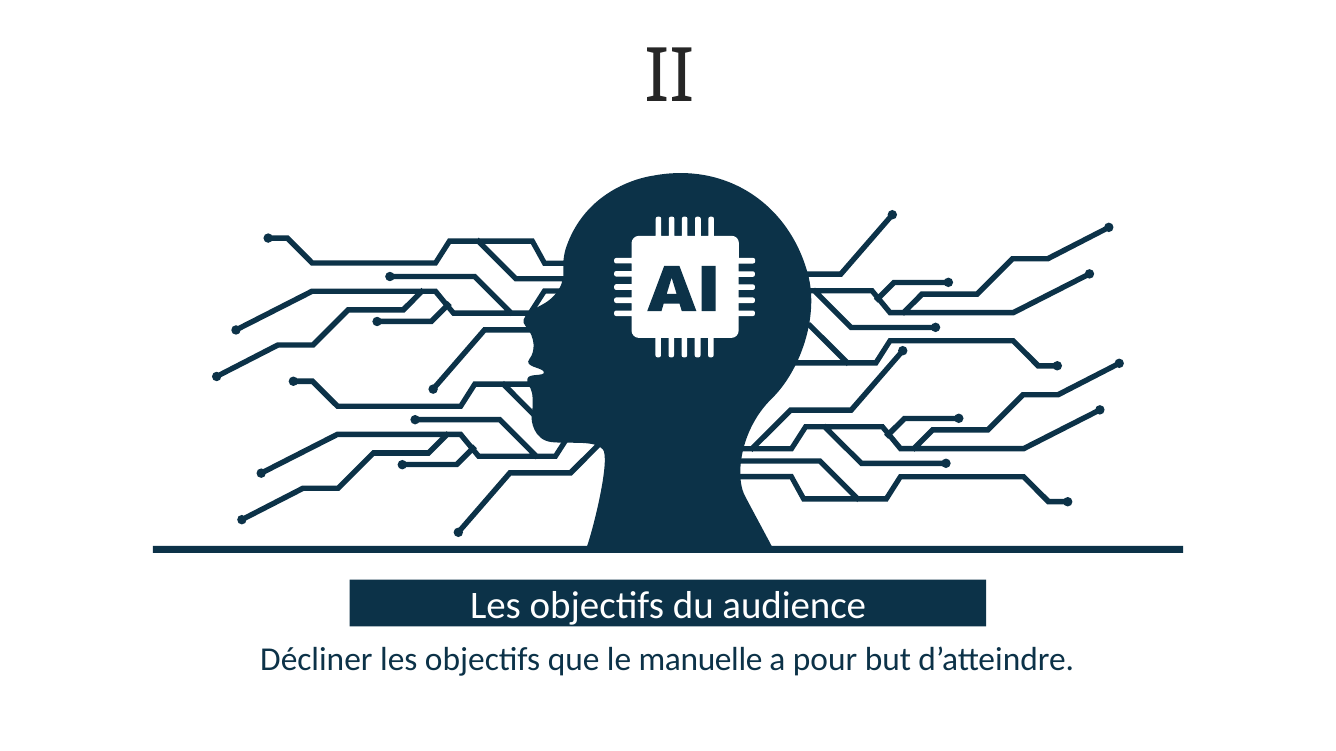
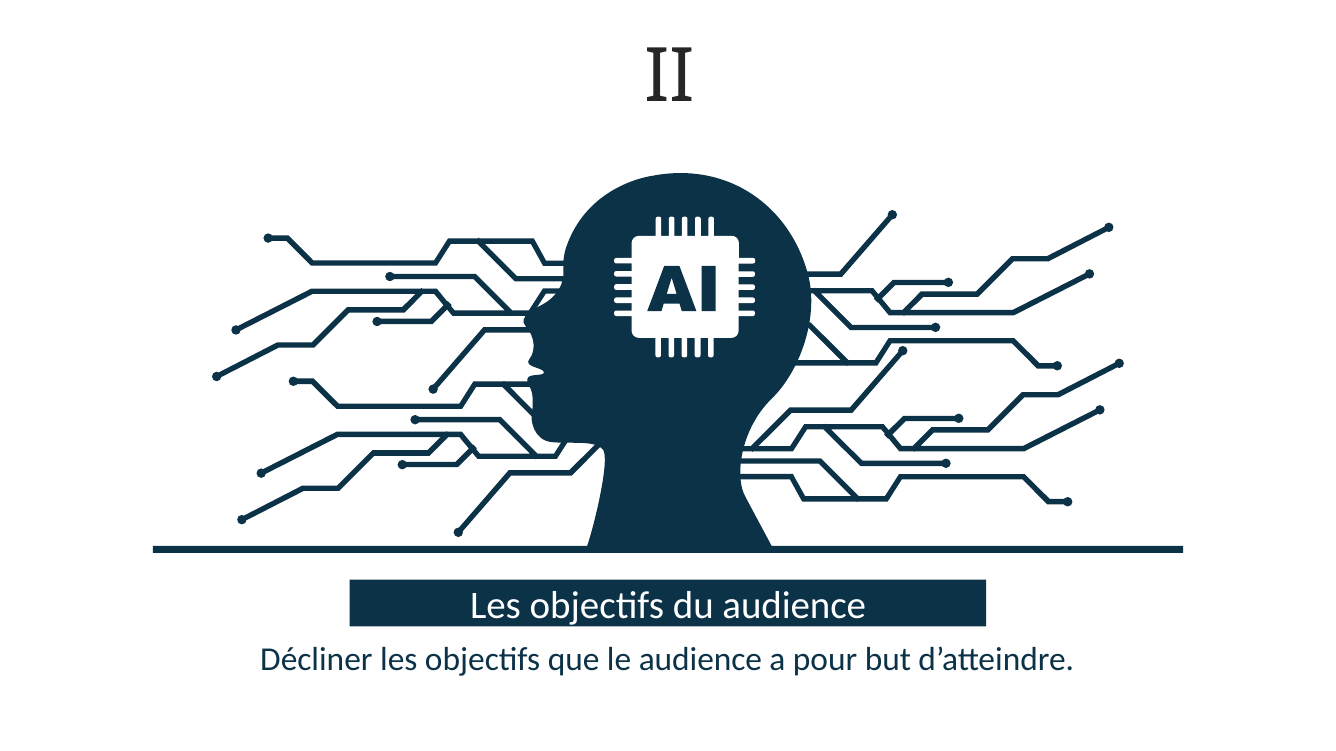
le manuelle: manuelle -> audience
